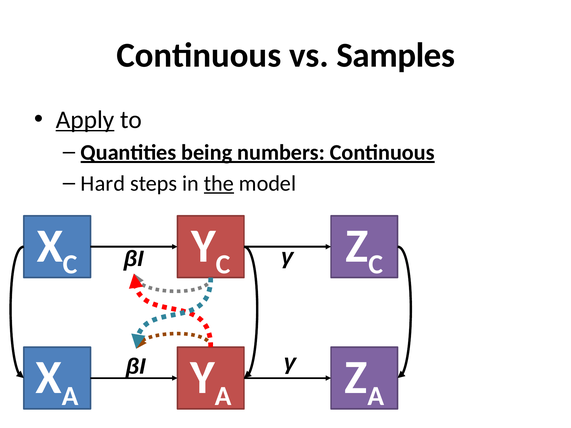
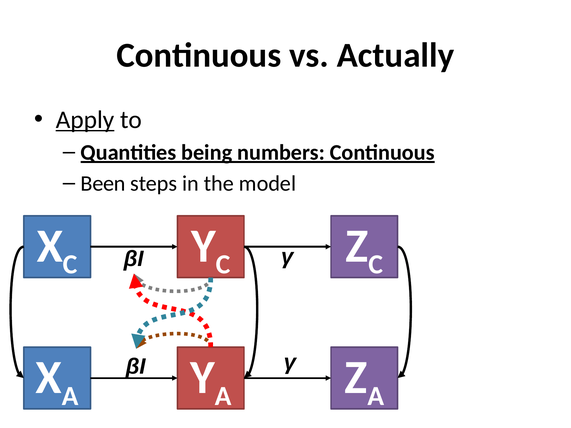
Samples: Samples -> Actually
Hard: Hard -> Been
the underline: present -> none
